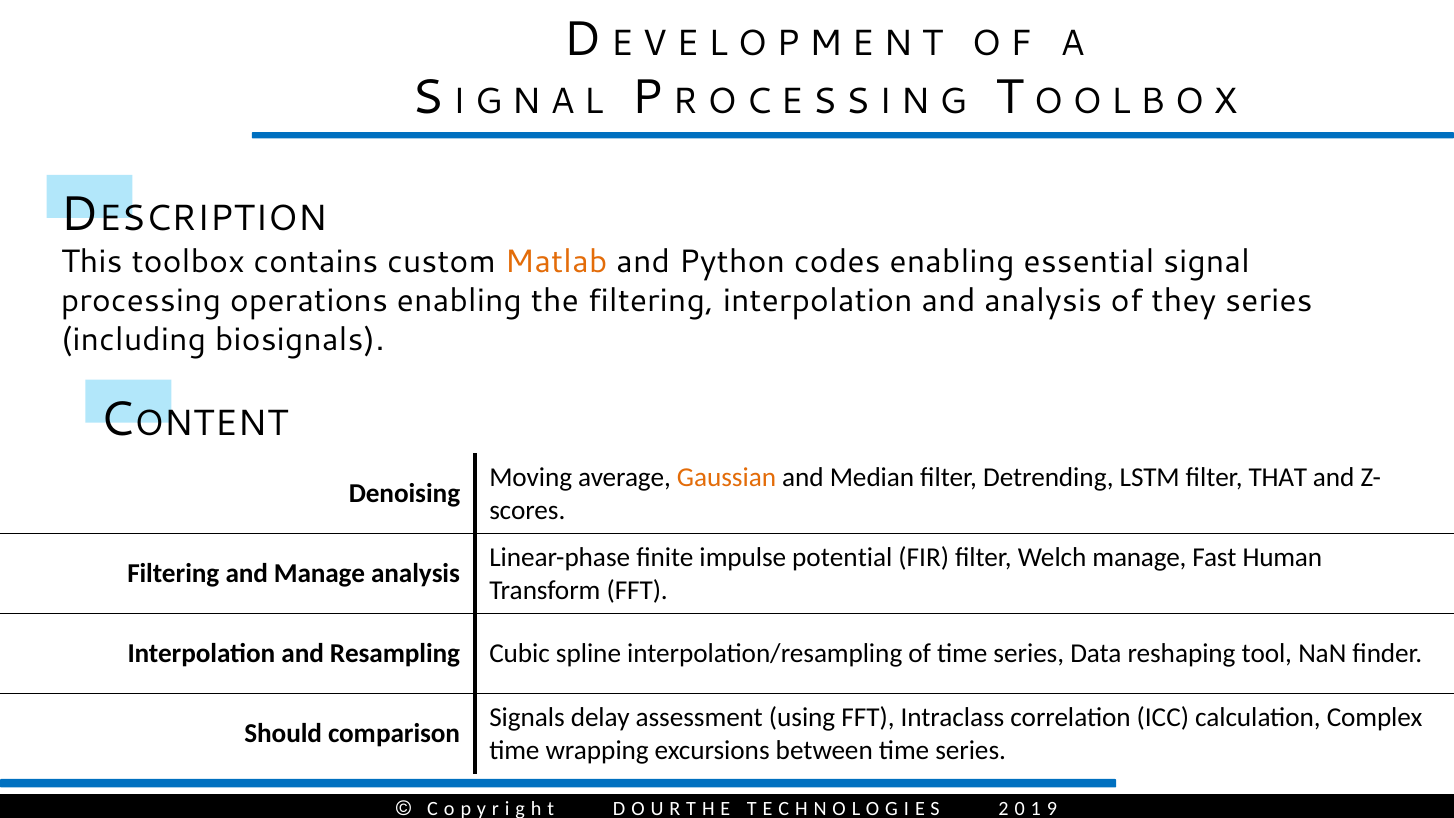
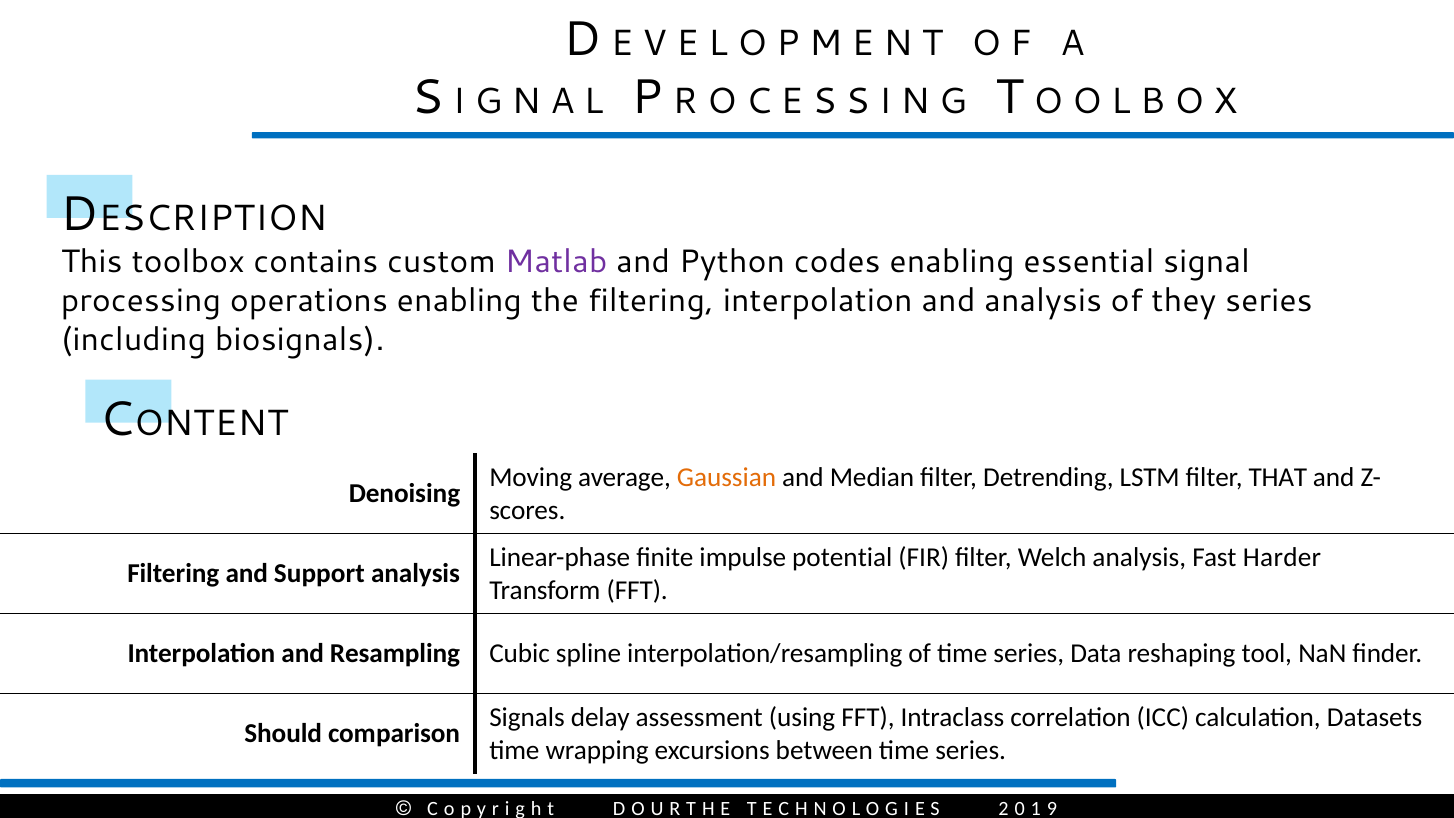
Matlab colour: orange -> purple
Welch manage: manage -> analysis
Human: Human -> Harder
and Manage: Manage -> Support
Complex: Complex -> Datasets
